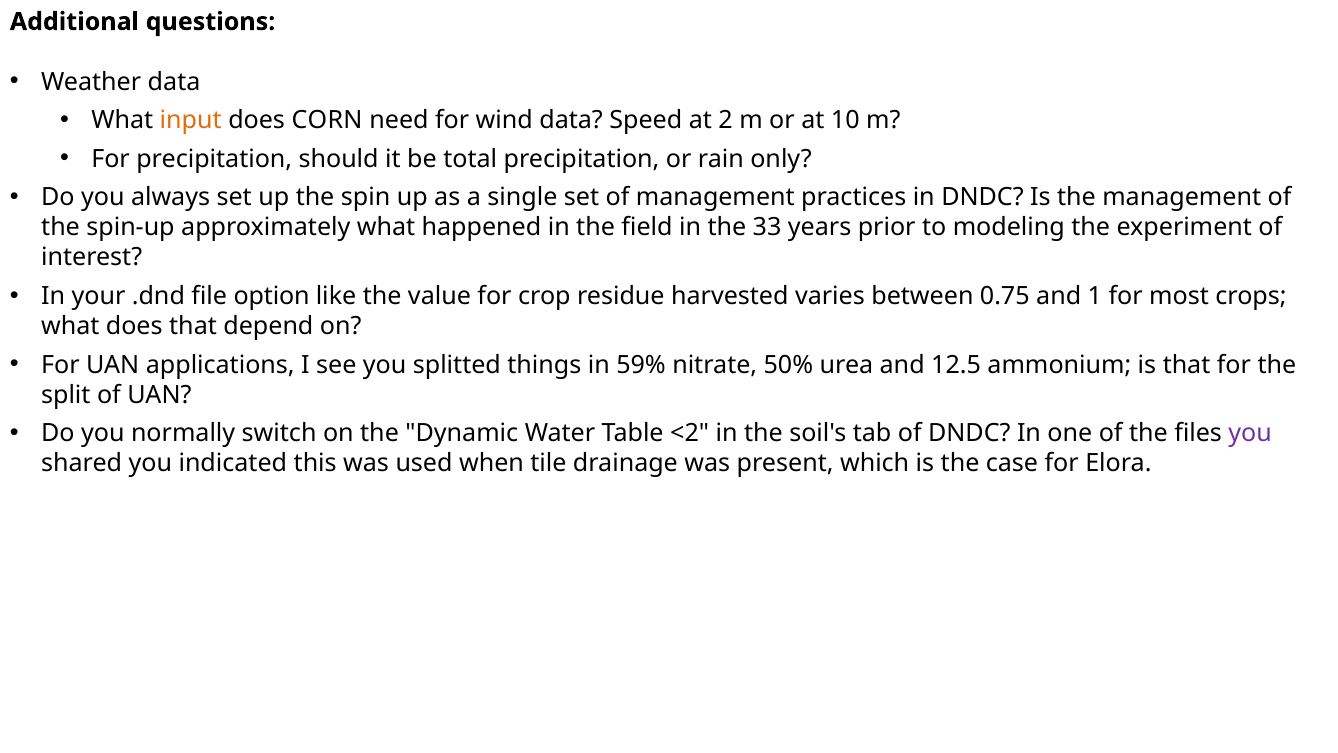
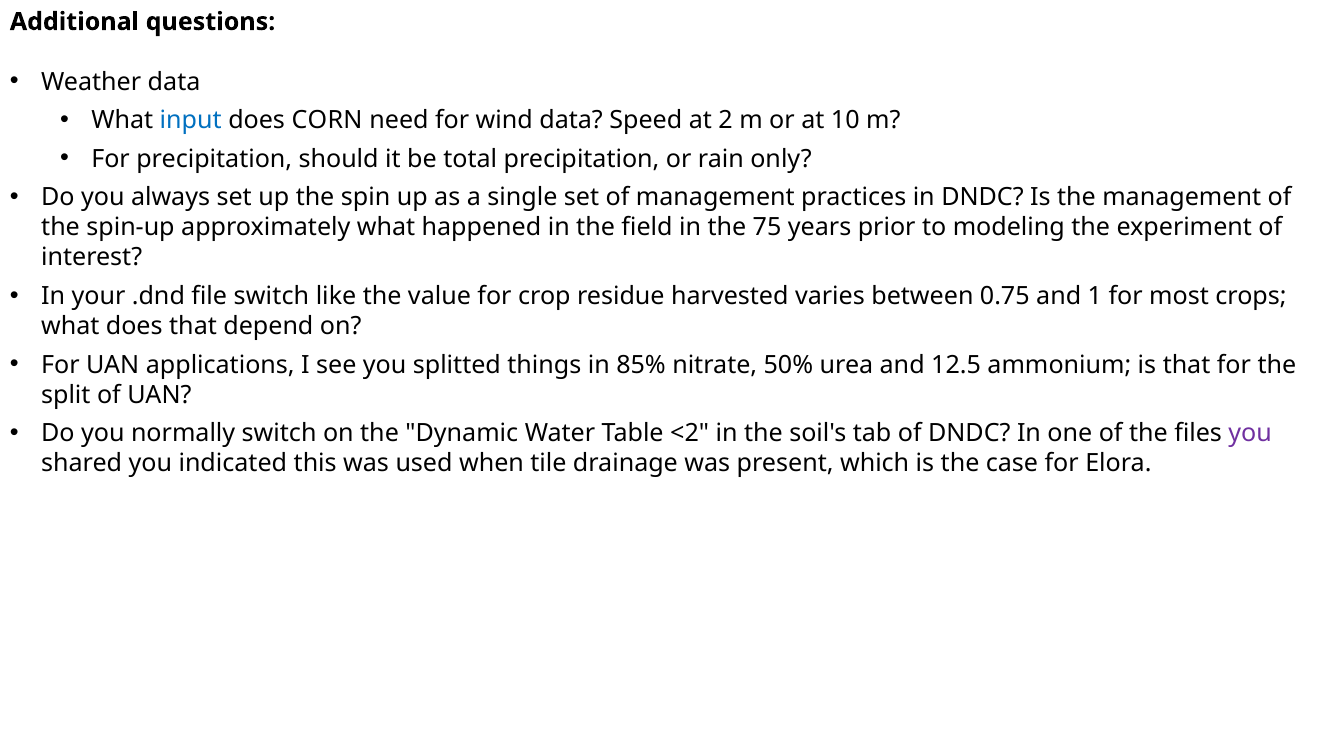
input colour: orange -> blue
33: 33 -> 75
file option: option -> switch
59%: 59% -> 85%
